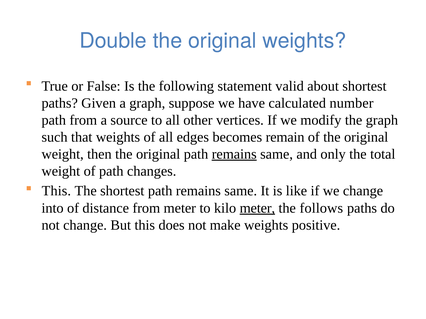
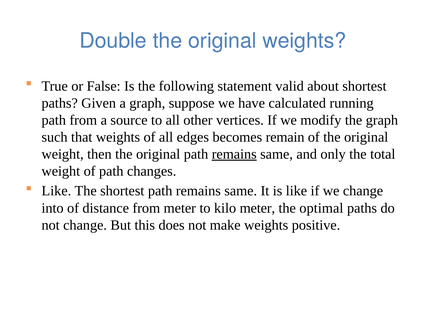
number: number -> running
This at (56, 191): This -> Like
meter at (257, 208) underline: present -> none
follows: follows -> optimal
